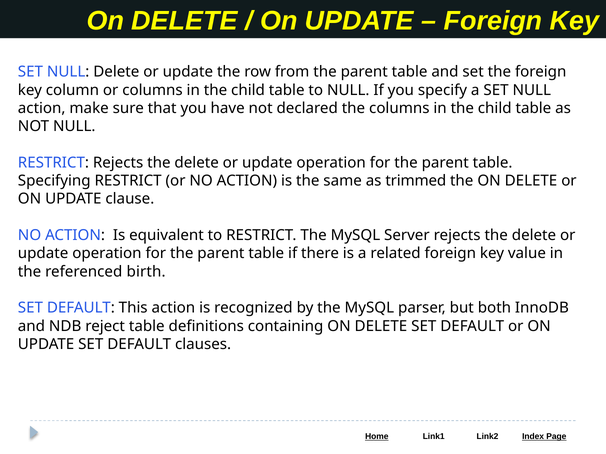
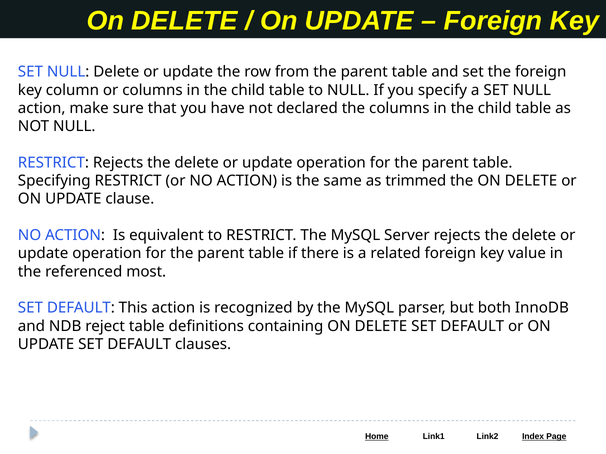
birth: birth -> most
